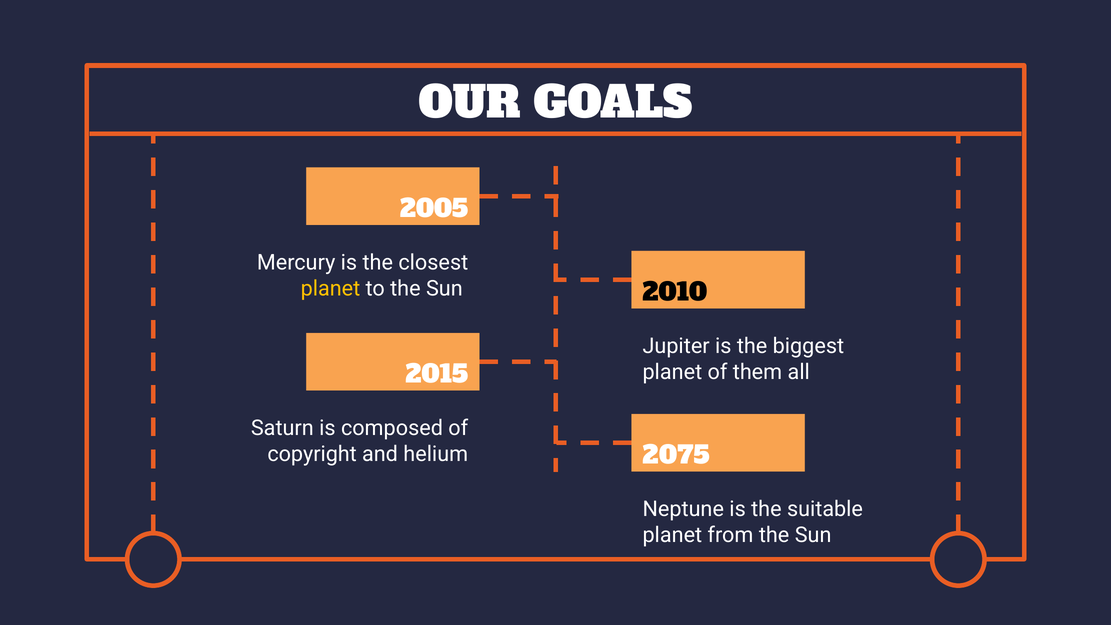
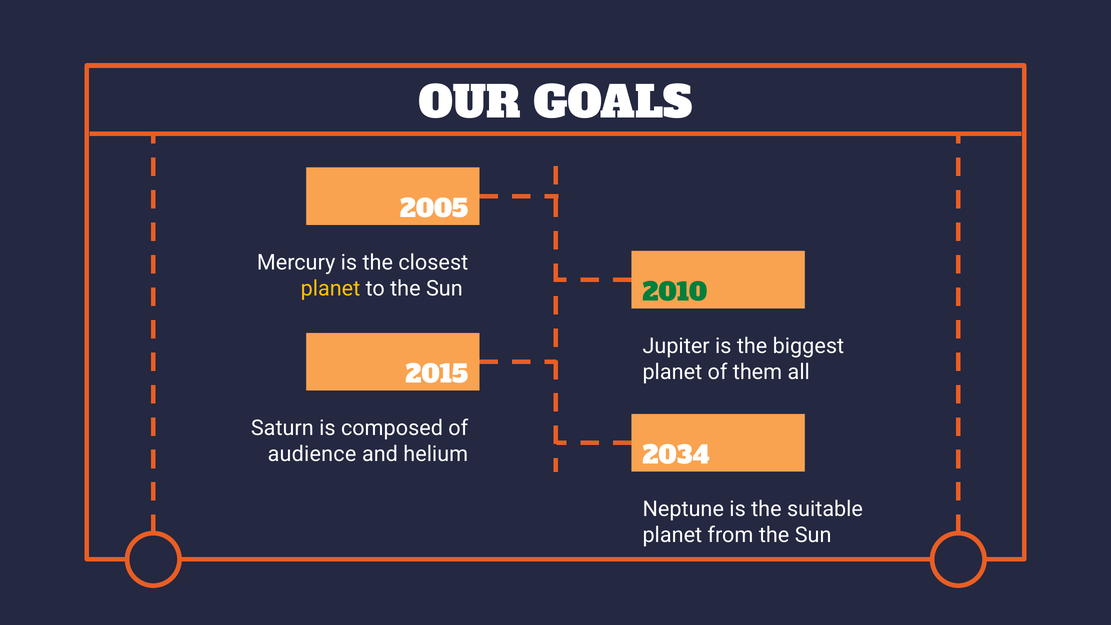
2010 colour: black -> green
copyright: copyright -> audience
2075: 2075 -> 2034
